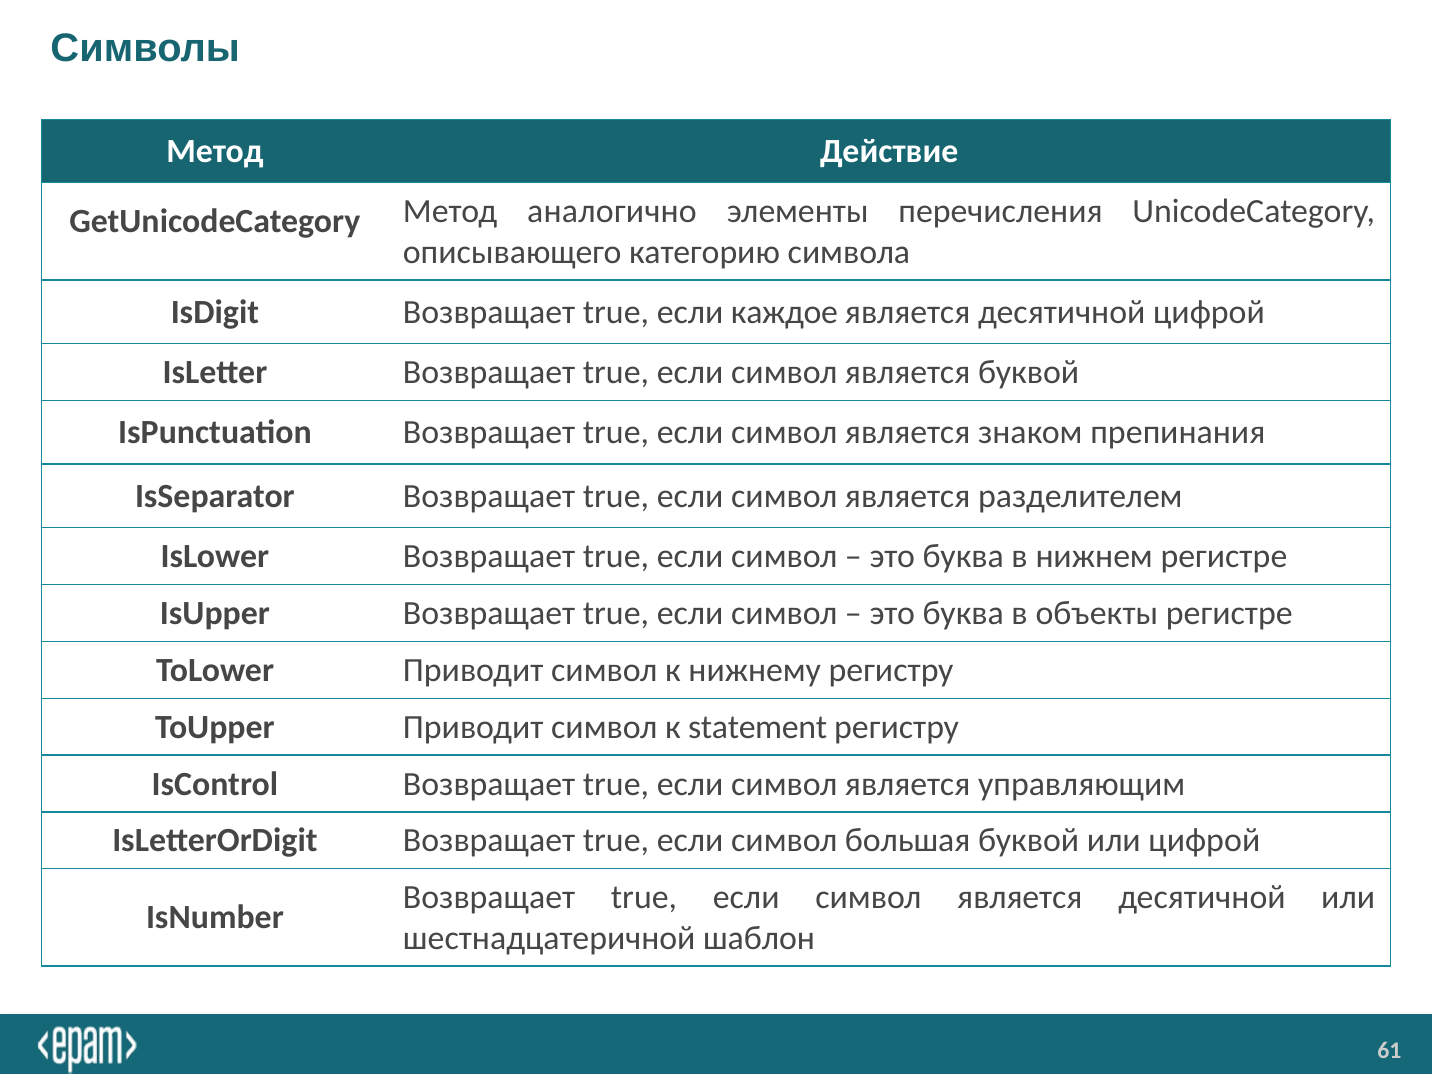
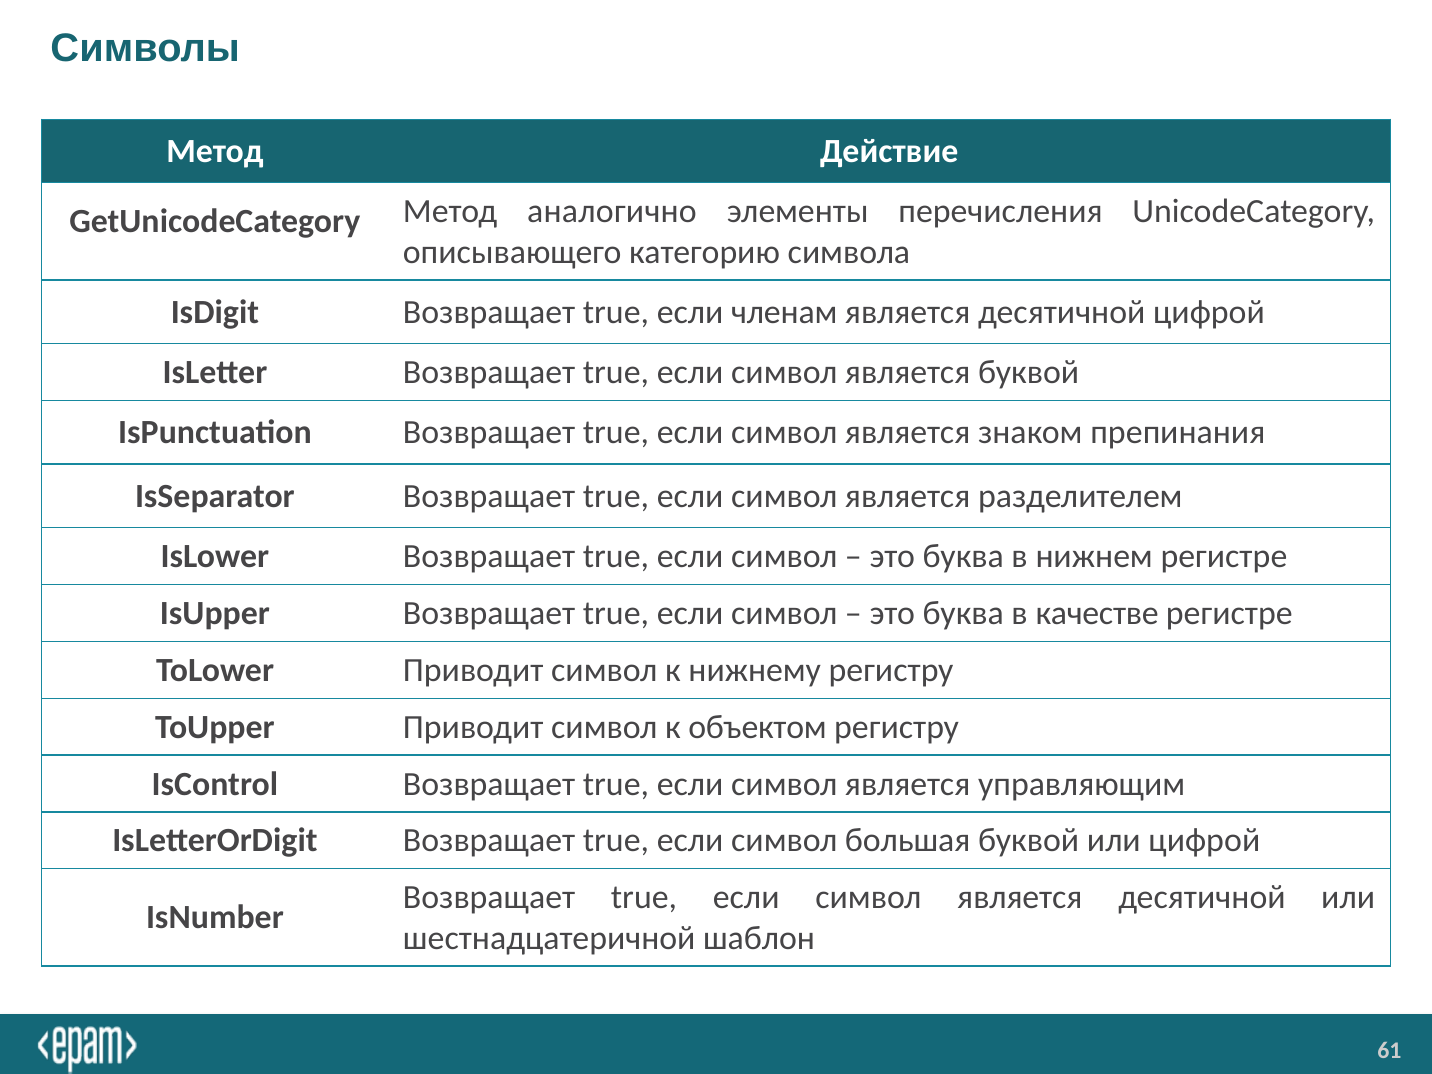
каждое: каждое -> членам
объекты: объекты -> качестве
statement: statement -> объектом
